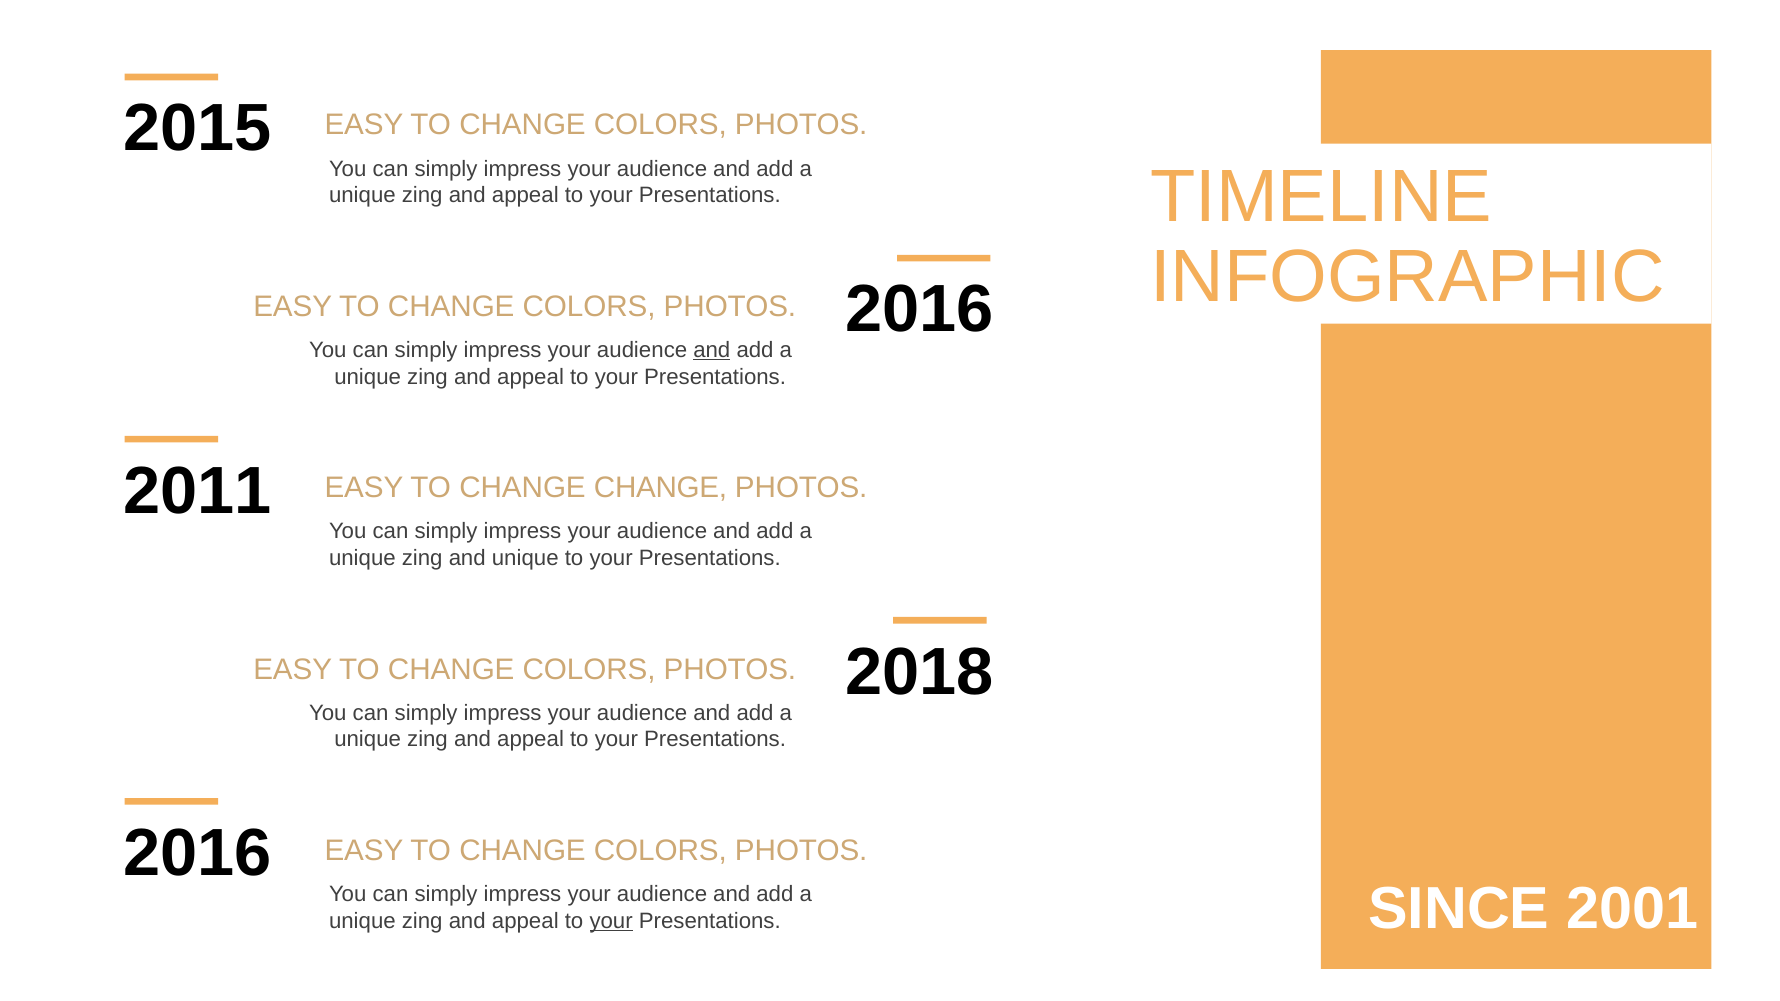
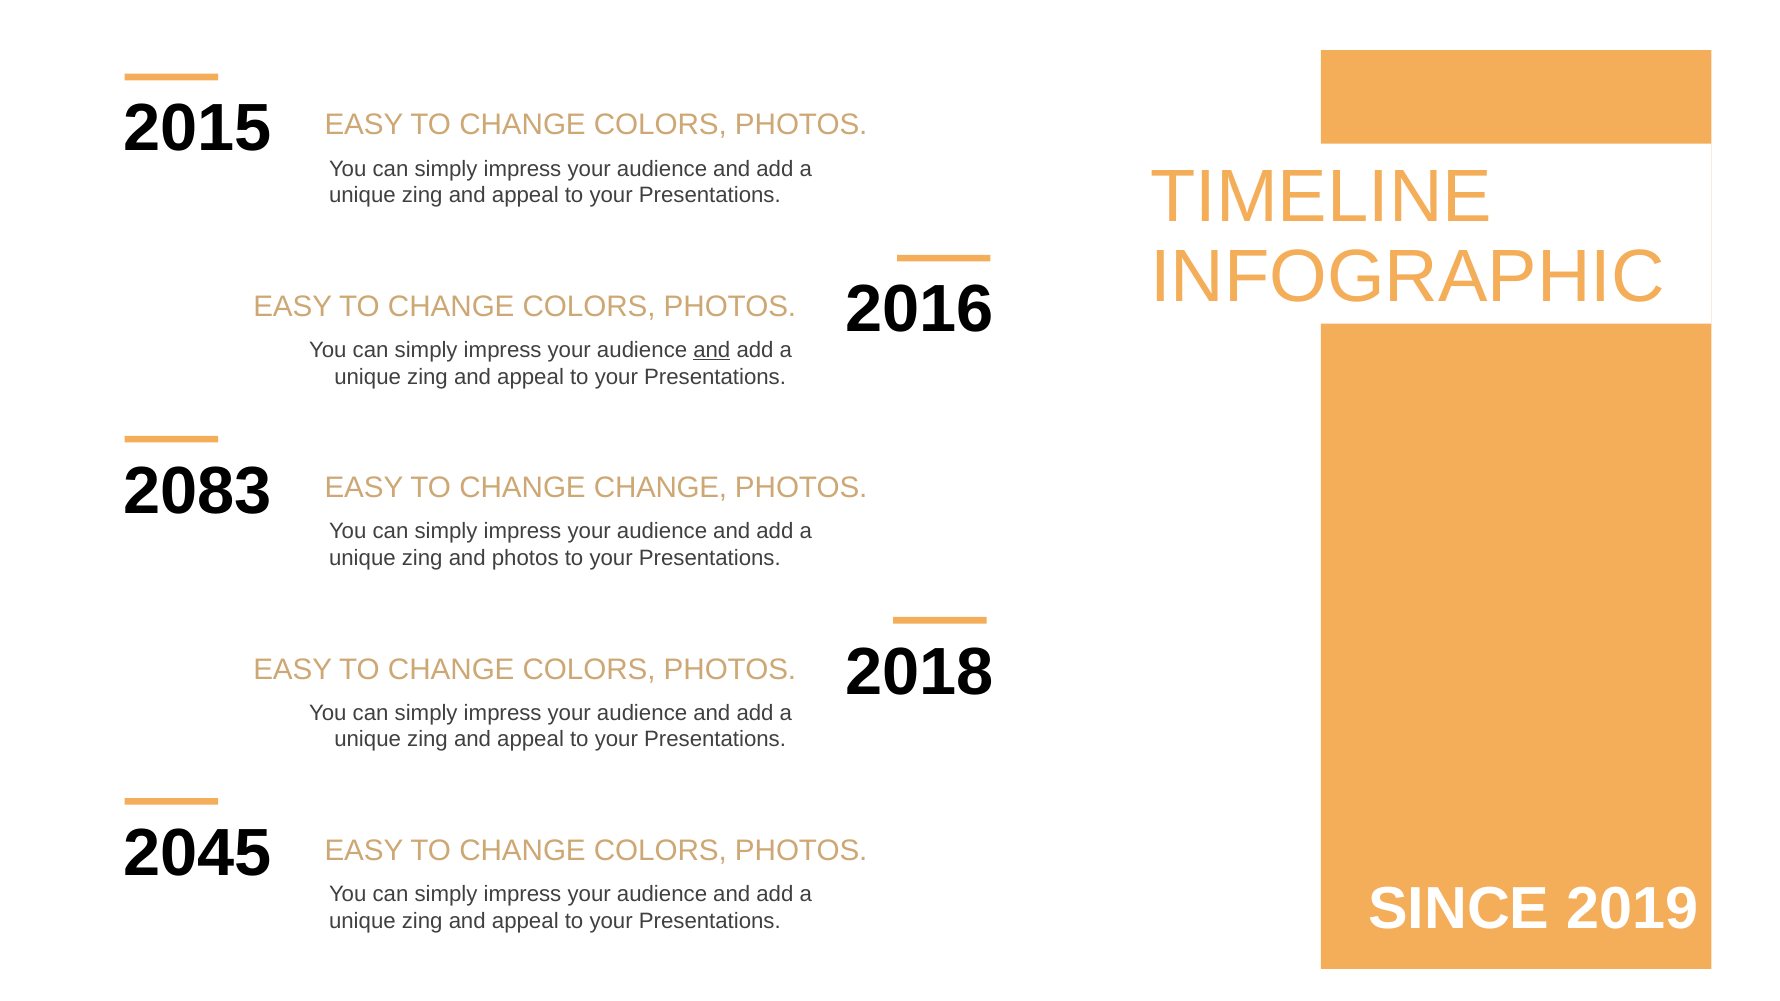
2011: 2011 -> 2083
and unique: unique -> photos
2016 at (198, 853): 2016 -> 2045
2001: 2001 -> 2019
your at (611, 921) underline: present -> none
